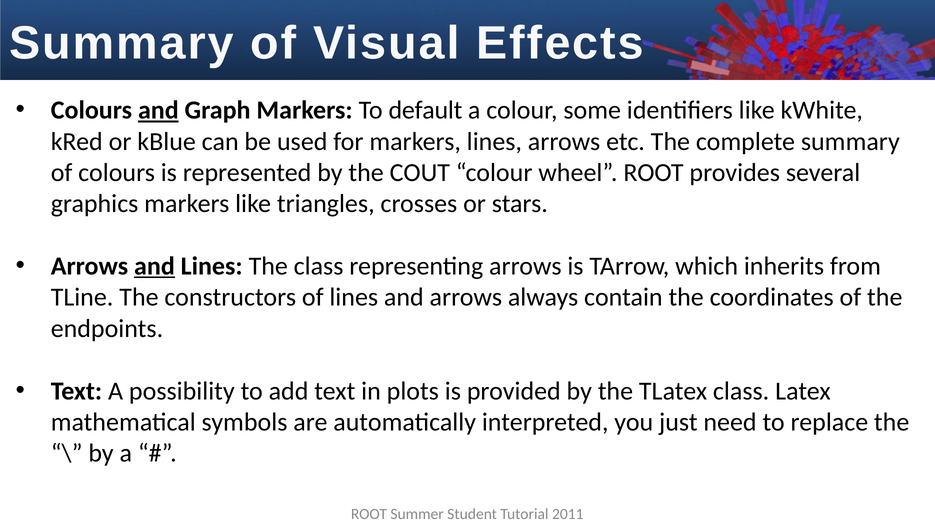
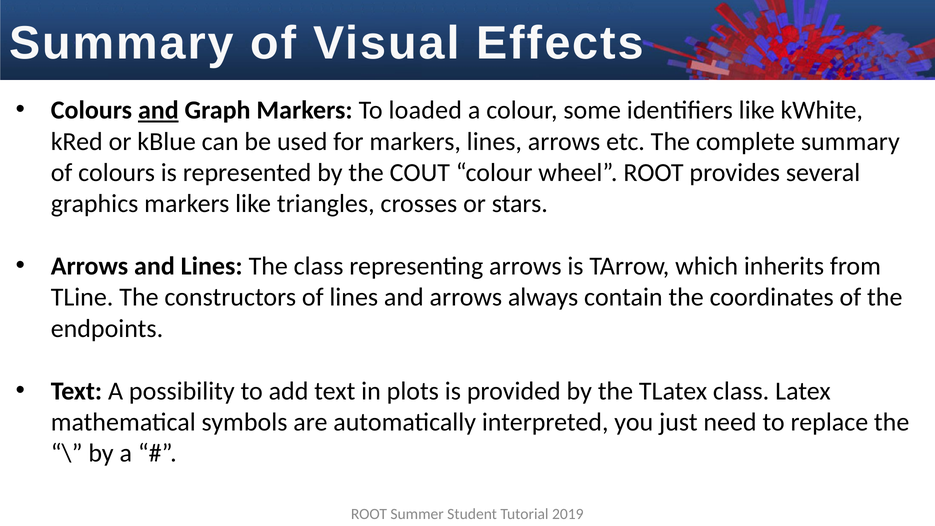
default: default -> loaded
and at (154, 266) underline: present -> none
2011: 2011 -> 2019
